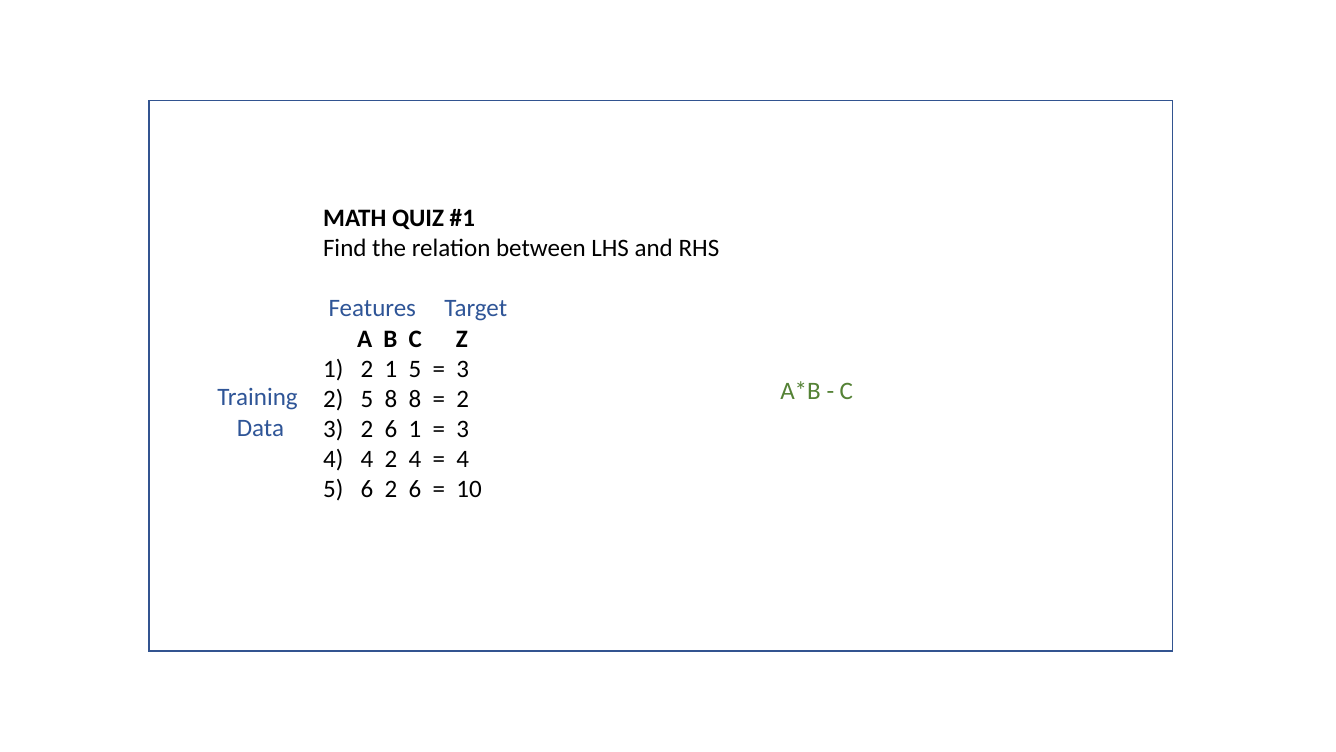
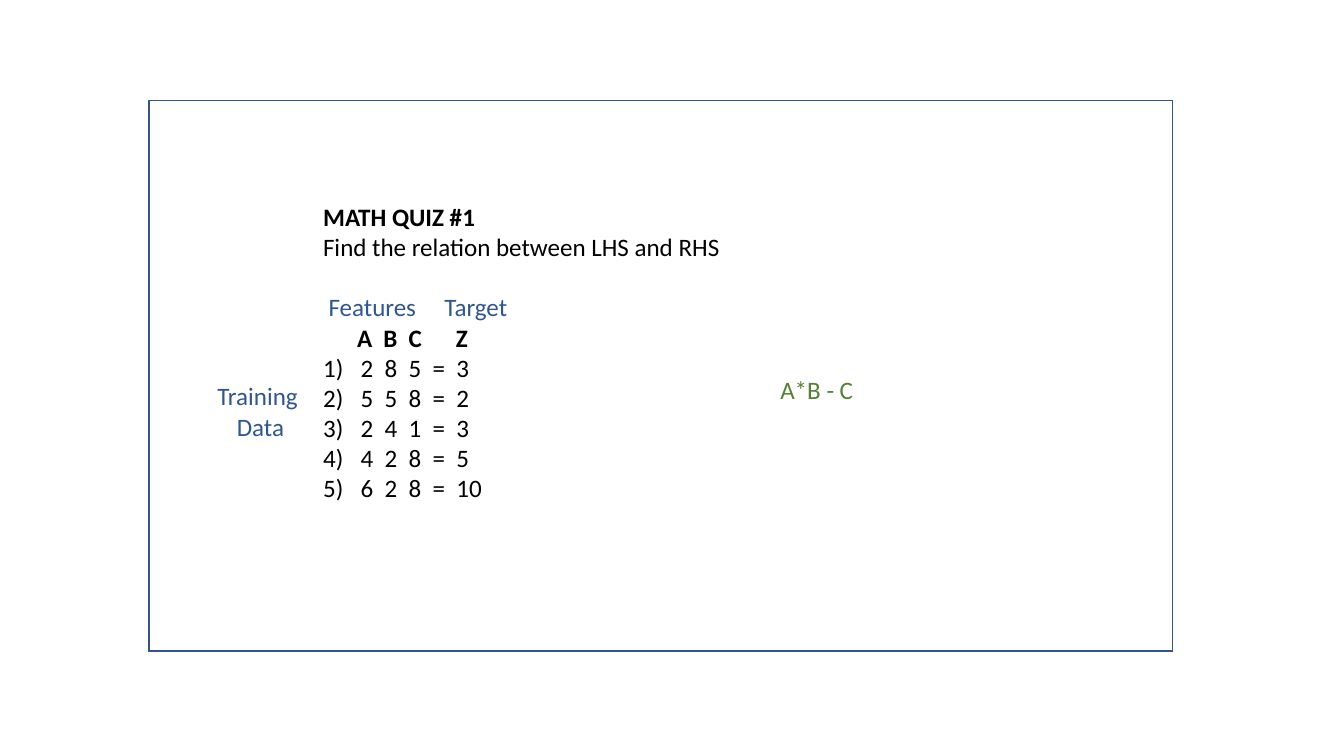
1 2 1: 1 -> 8
2 5 8: 8 -> 5
3 2 6: 6 -> 4
4 2 4: 4 -> 8
4 at (463, 459): 4 -> 5
6 2 6: 6 -> 8
